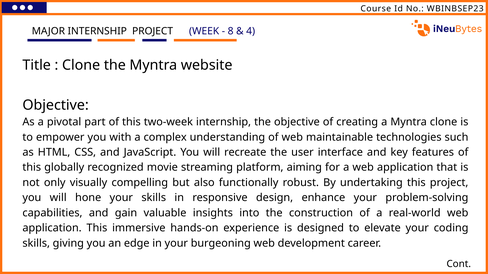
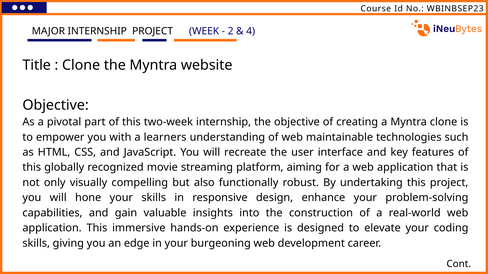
8: 8 -> 2
complex: complex -> learners
